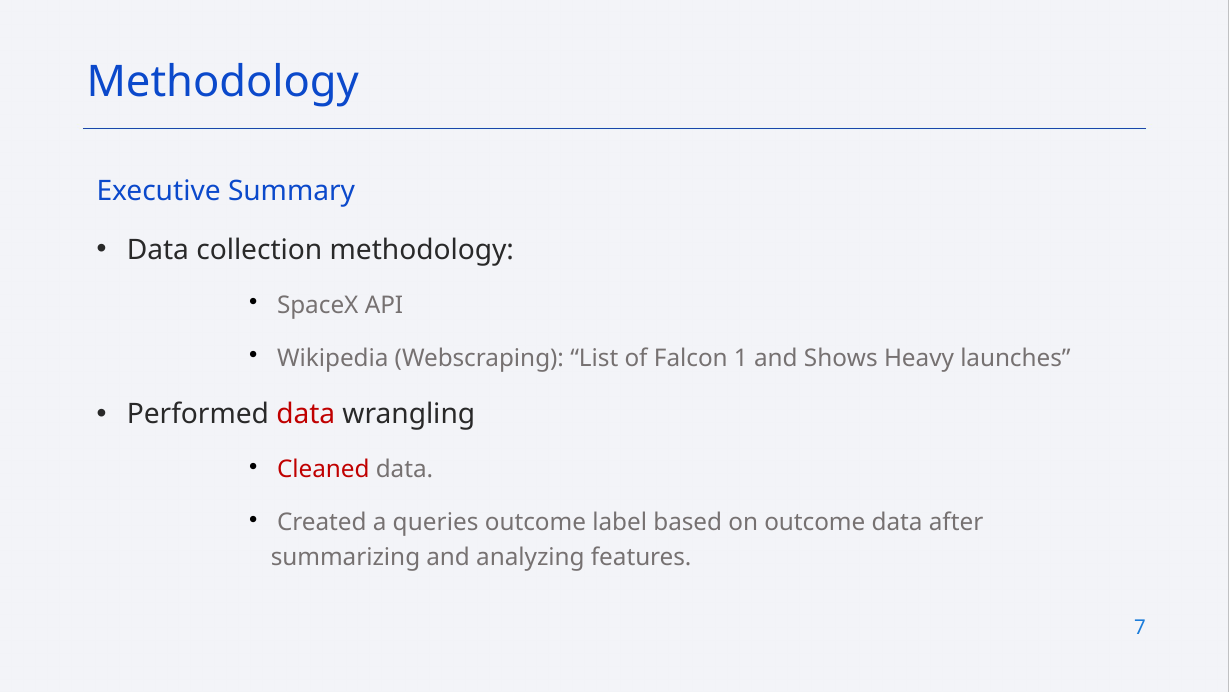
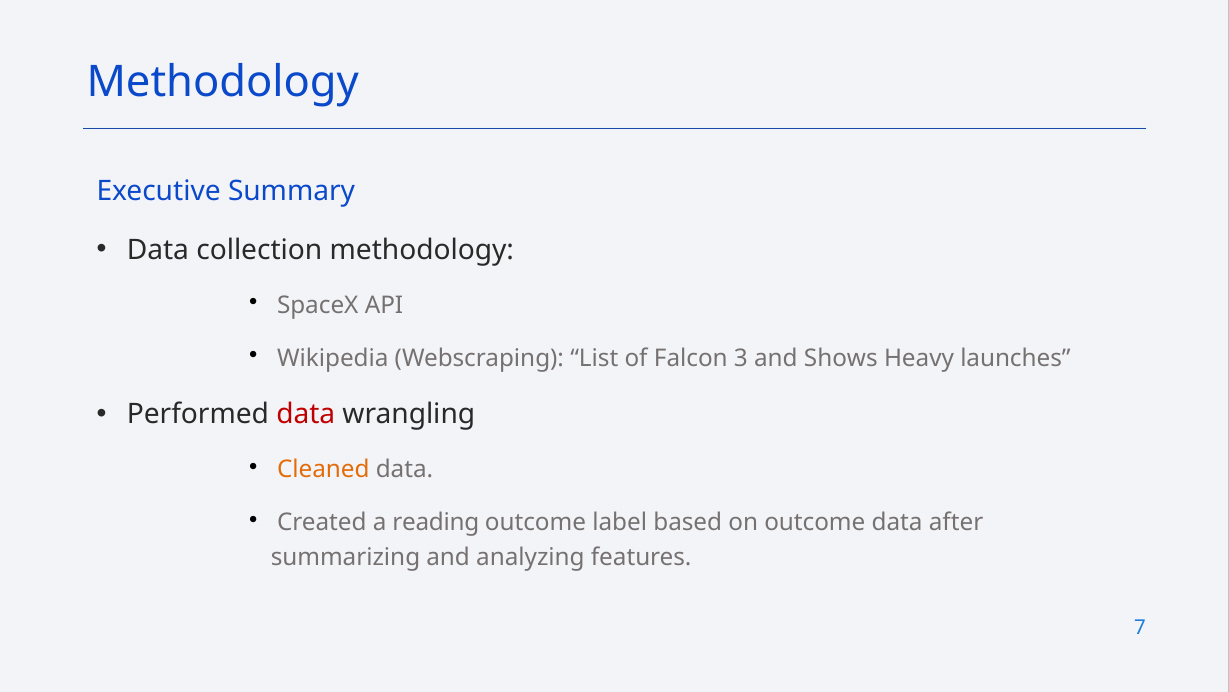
1: 1 -> 3
Cleaned colour: red -> orange
queries: queries -> reading
